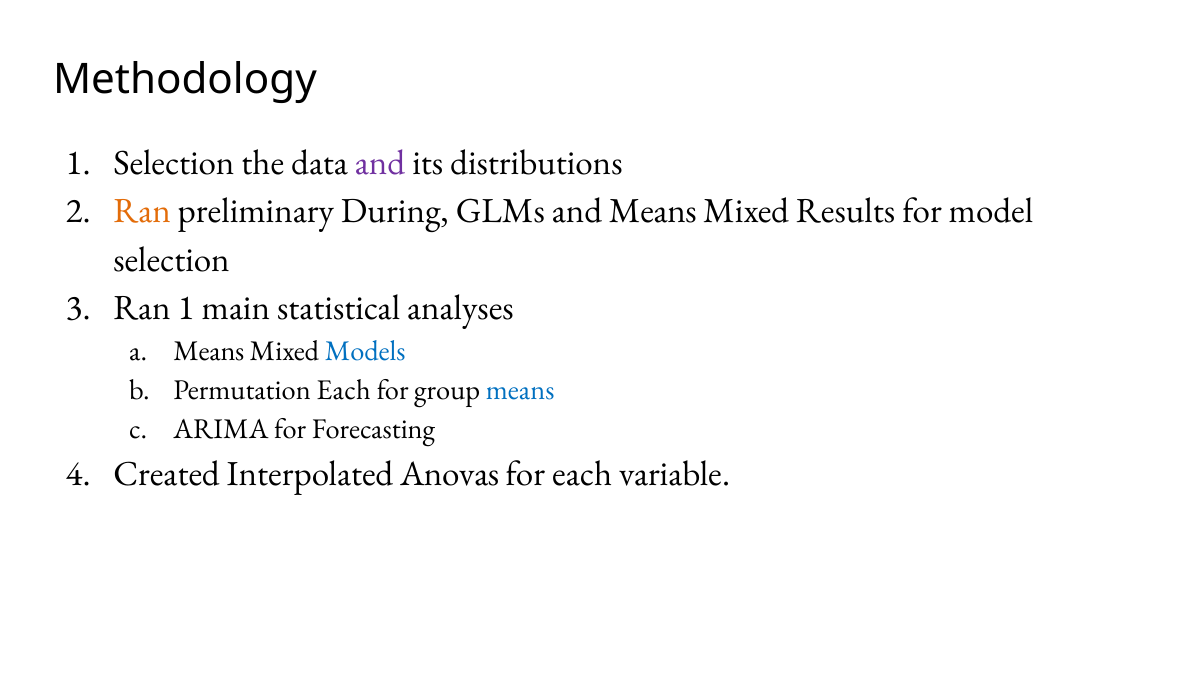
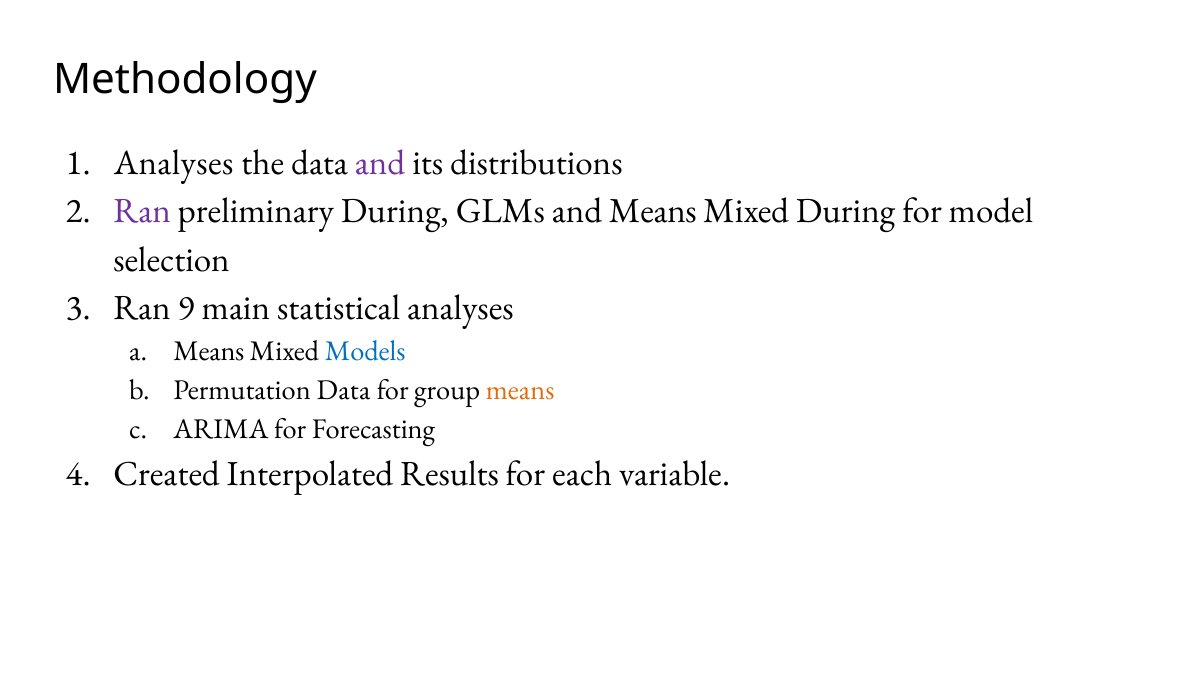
Selection at (174, 163): Selection -> Analyses
Ran at (142, 211) colour: orange -> purple
Mixed Results: Results -> During
Ran 1: 1 -> 9
Permutation Each: Each -> Data
means at (520, 390) colour: blue -> orange
Anovas: Anovas -> Results
